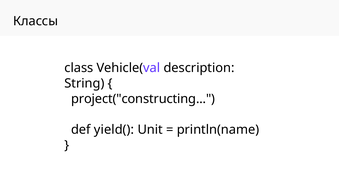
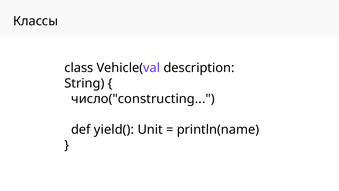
project("constructing: project("constructing -> число("constructing
